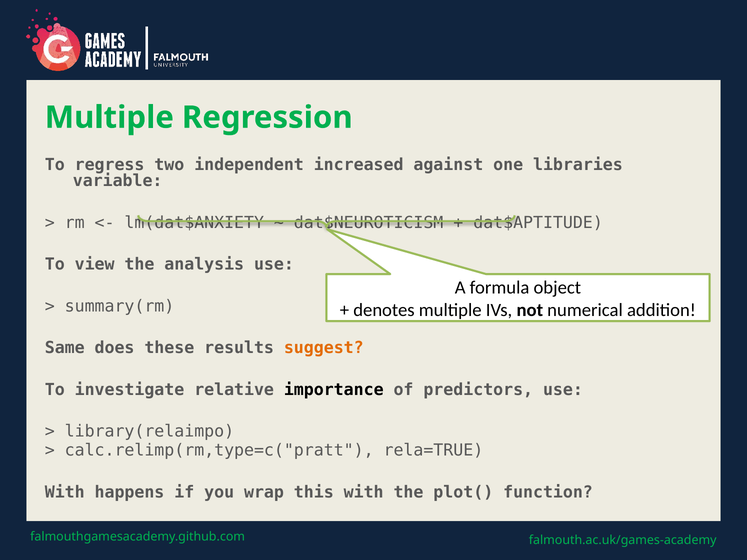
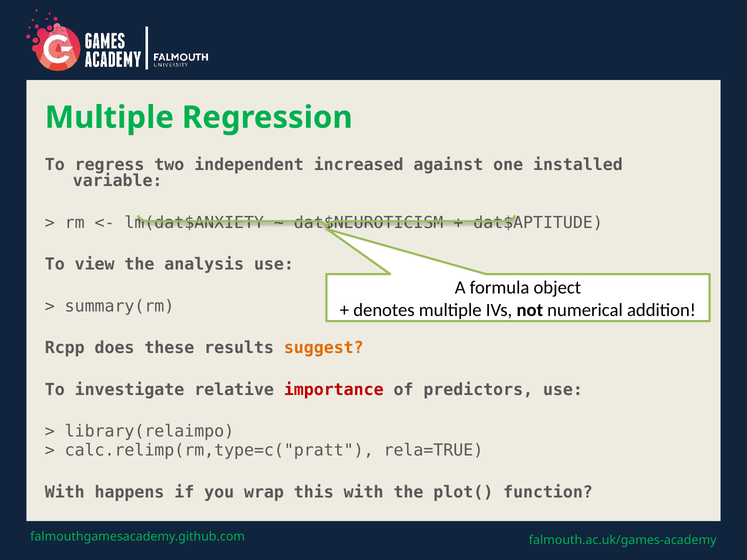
libraries: libraries -> installed
Same: Same -> Rcpp
importance colour: black -> red
